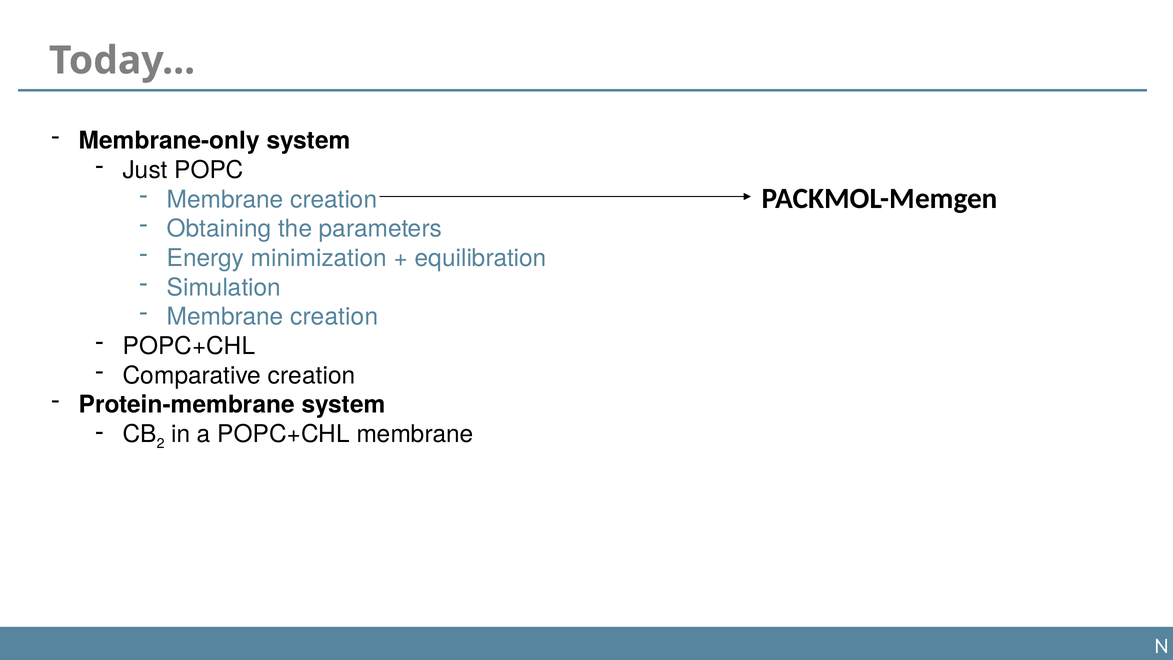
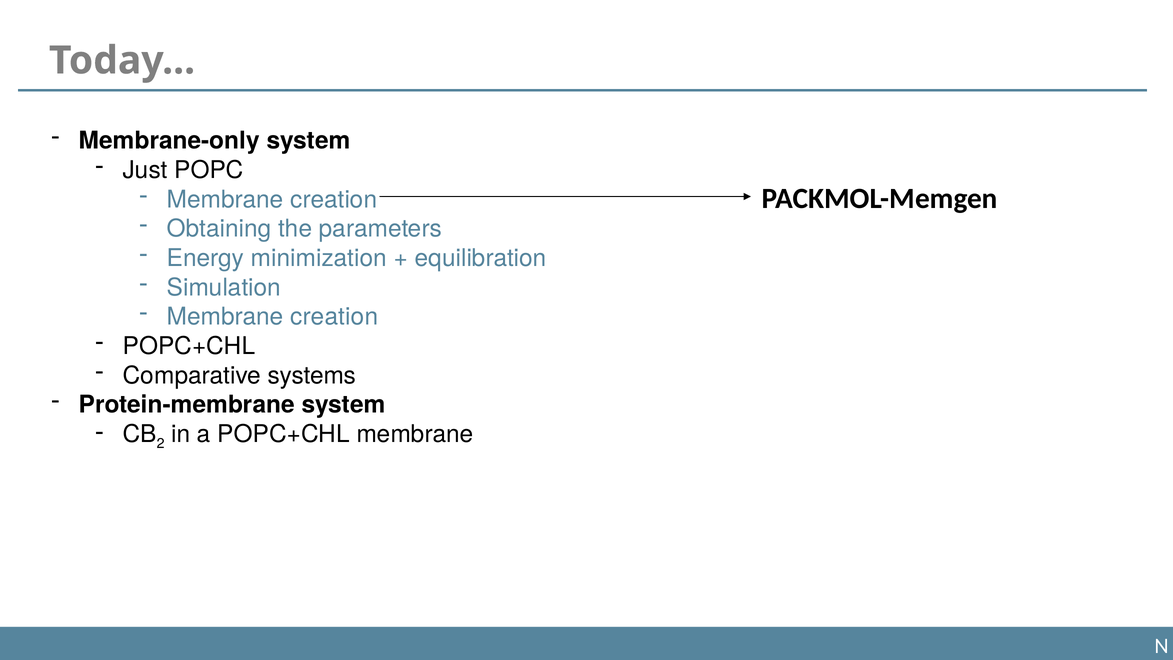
Comparative creation: creation -> systems
